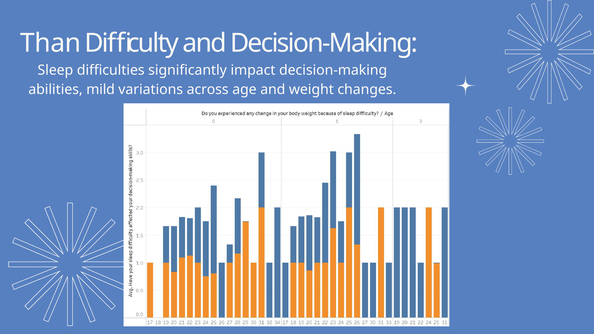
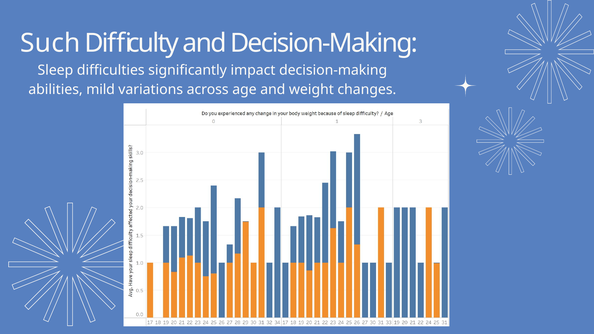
Than: Than -> Such
